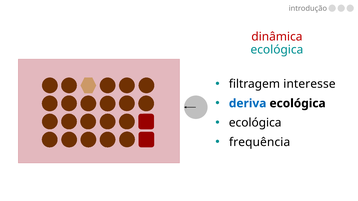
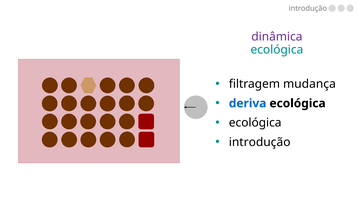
dinâmica colour: red -> purple
interesse: interesse -> mudança
frequência at (260, 142): frequência -> introdução
